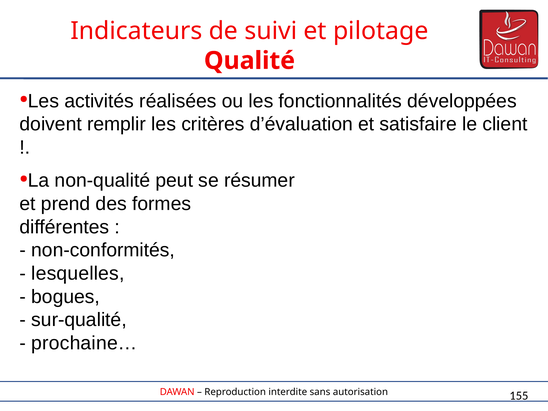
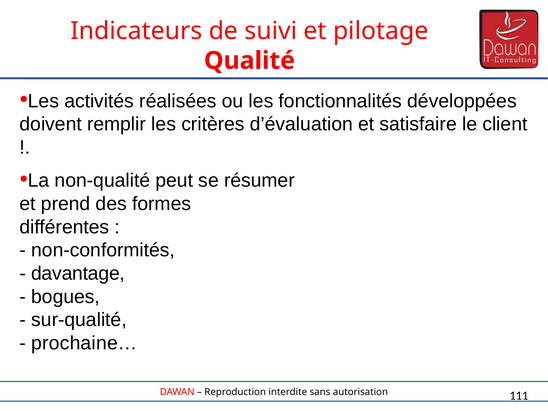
lesquelles: lesquelles -> davantage
155: 155 -> 111
